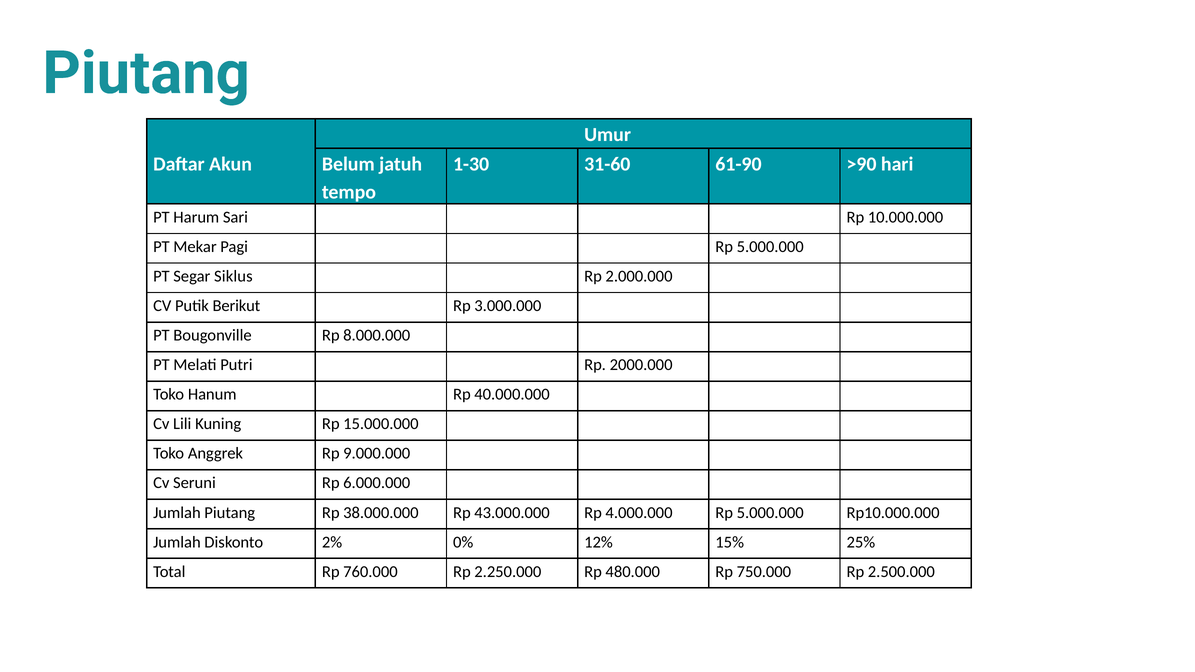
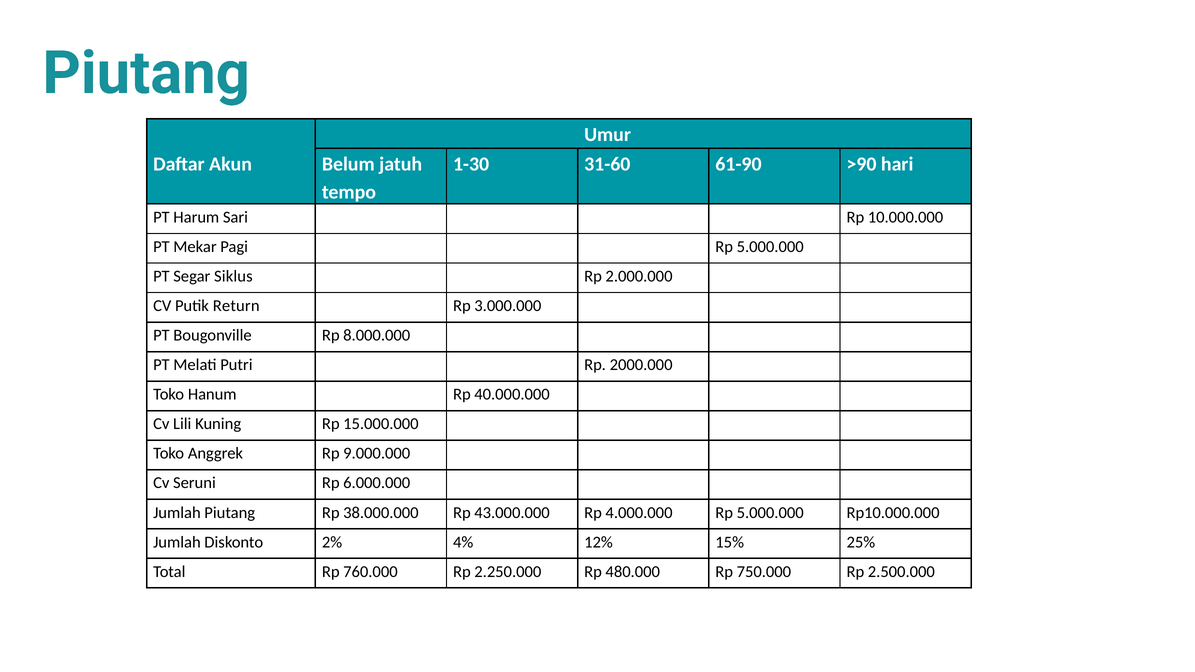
Berikut: Berikut -> Return
0%: 0% -> 4%
